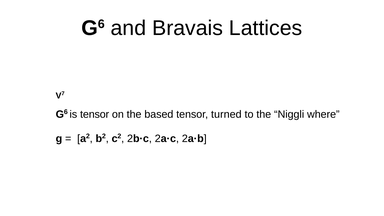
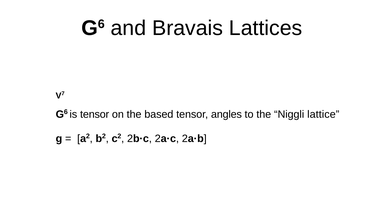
turned: turned -> angles
where: where -> lattice
